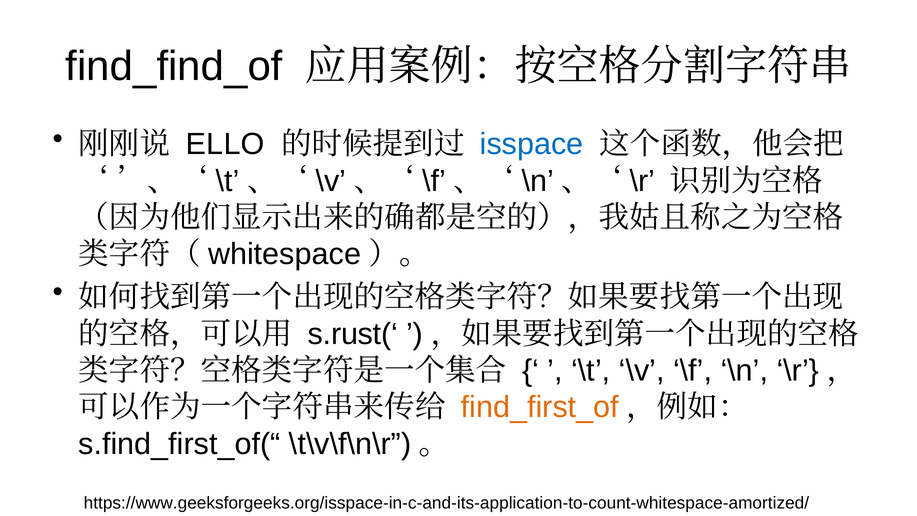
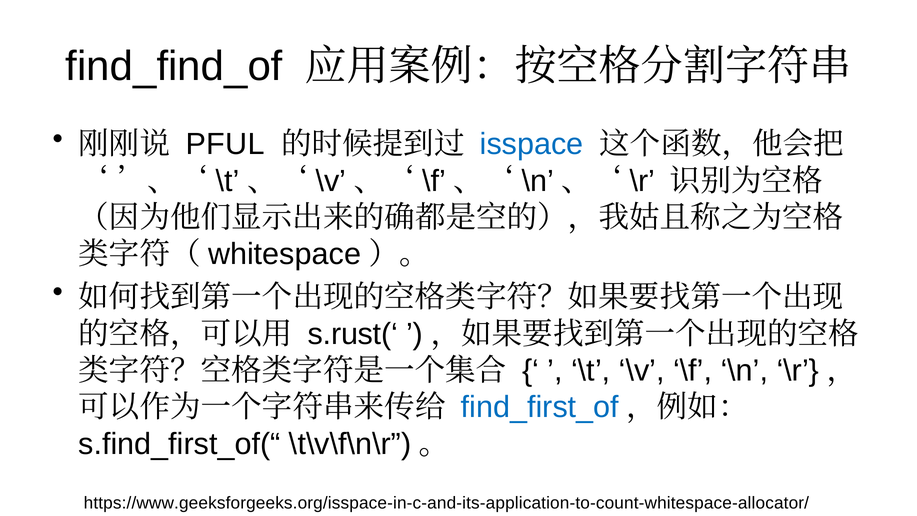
ELLO: ELLO -> PFUL
find_first_of colour: orange -> blue
https://www.geeksforgeeks.org/isspace-in-c-and-its-application-to-count-whitespace-amortized/: https://www.geeksforgeeks.org/isspace-in-c-and-its-application-to-count-whitespace-amortized/ -> https://www.geeksforgeeks.org/isspace-in-c-and-its-application-to-count-whitespace-allocator/
